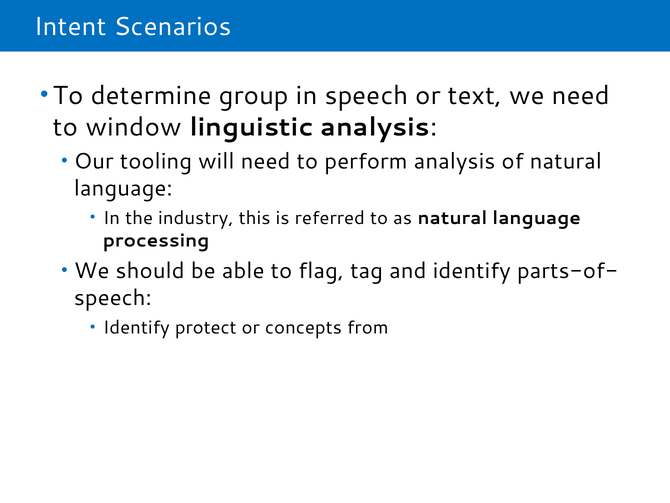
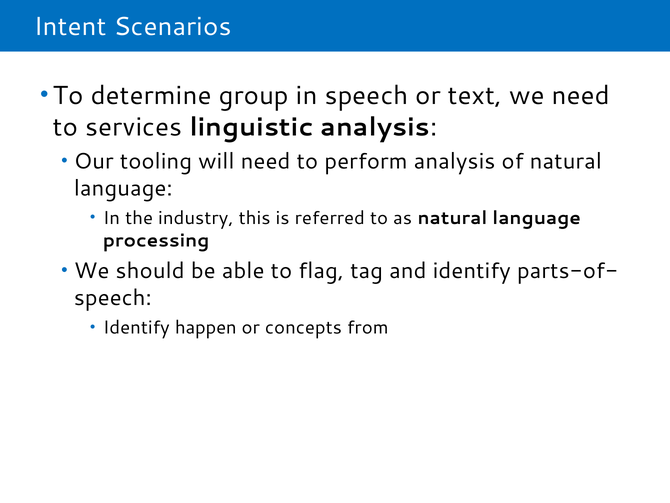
window: window -> services
protect: protect -> happen
